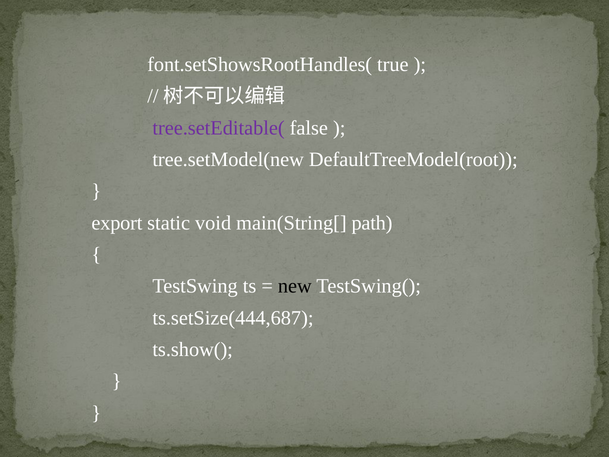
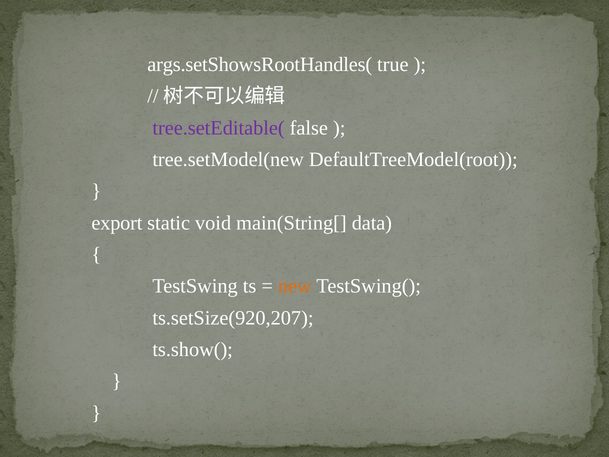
font.setShowsRootHandles(: font.setShowsRootHandles( -> args.setShowsRootHandles(
path: path -> data
new colour: black -> orange
ts.setSize(444,687: ts.setSize(444,687 -> ts.setSize(920,207
